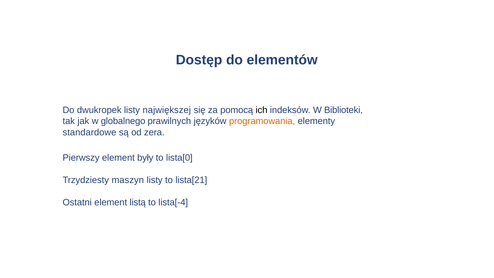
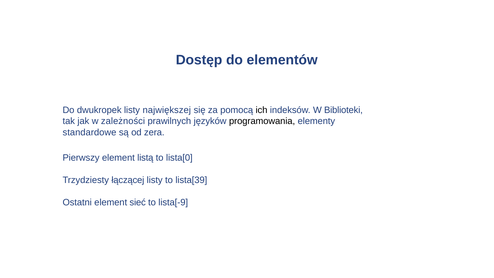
globalnego: globalnego -> zależności
programowania colour: orange -> black
były: były -> listą
maszyn: maszyn -> łączącej
lista[21: lista[21 -> lista[39
listą: listą -> sieć
lista[-4: lista[-4 -> lista[-9
